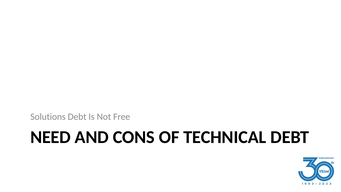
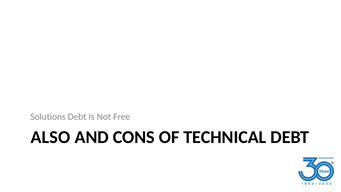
NEED: NEED -> ALSO
